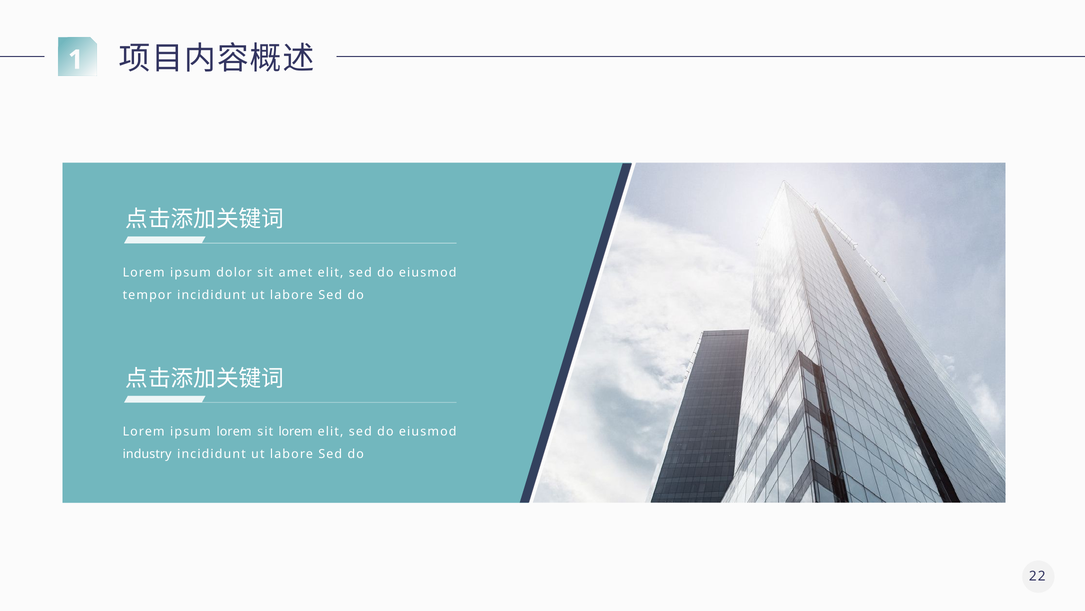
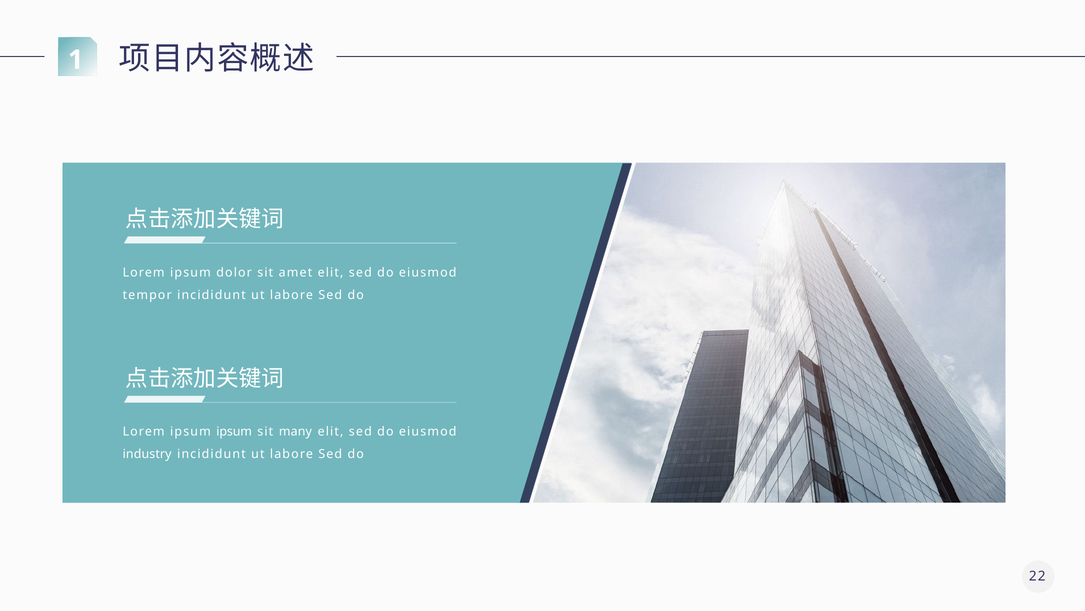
ipsum lorem: lorem -> ipsum
sit lorem: lorem -> many
